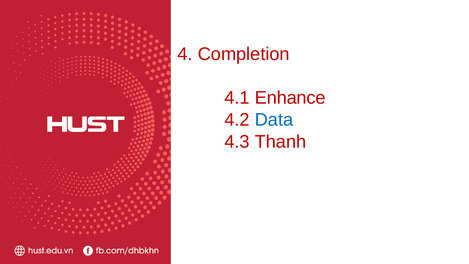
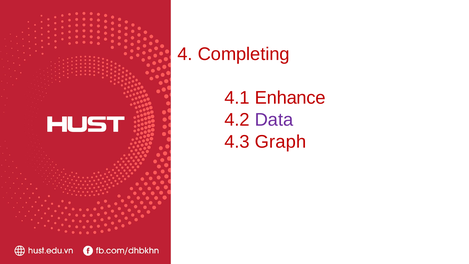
Completion: Completion -> Completing
Data colour: blue -> purple
Thanh: Thanh -> Graph
